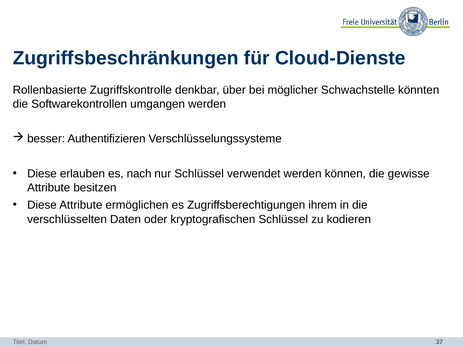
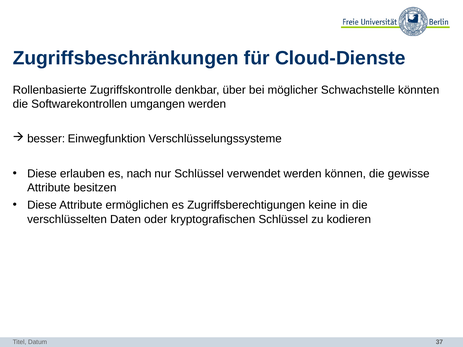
Authentifizieren: Authentifizieren -> Einwegfunktion
ihrem: ihrem -> keine
